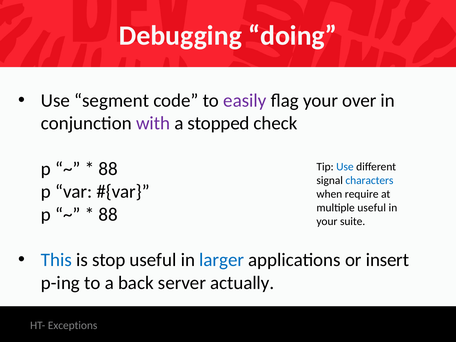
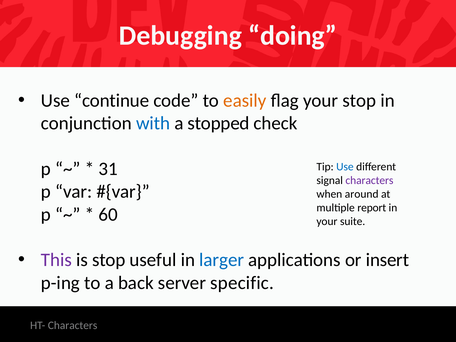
segment: segment -> continue
easily colour: purple -> orange
your over: over -> stop
with colour: purple -> blue
88 at (108, 169): 88 -> 31
characters at (369, 180) colour: blue -> purple
require: require -> around
multiple useful: useful -> report
88 at (108, 214): 88 -> 60
This colour: blue -> purple
actually: actually -> specific
HT- Exceptions: Exceptions -> Characters
